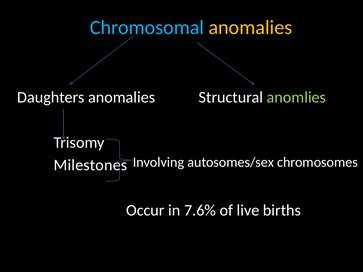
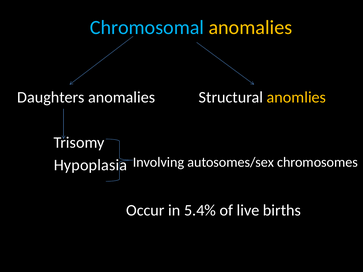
anomlies colour: light green -> yellow
Milestones: Milestones -> Hypoplasia
7.6%: 7.6% -> 5.4%
